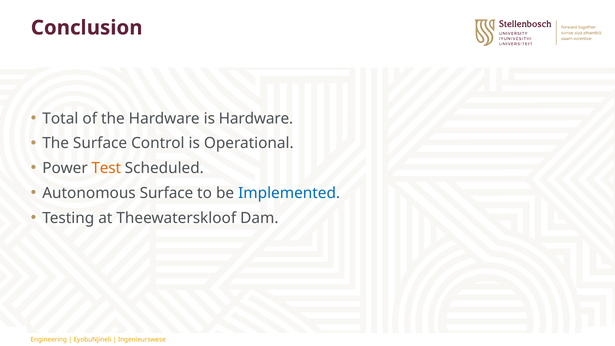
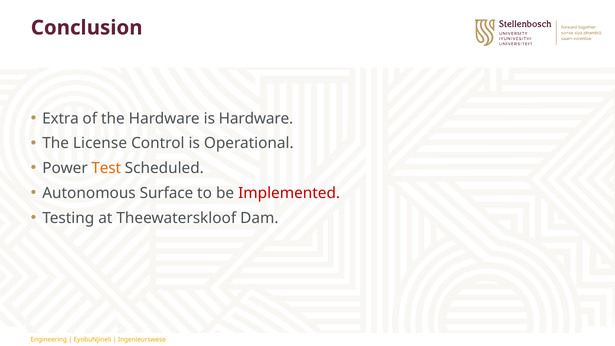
Total: Total -> Extra
The Surface: Surface -> License
Implemented colour: blue -> red
